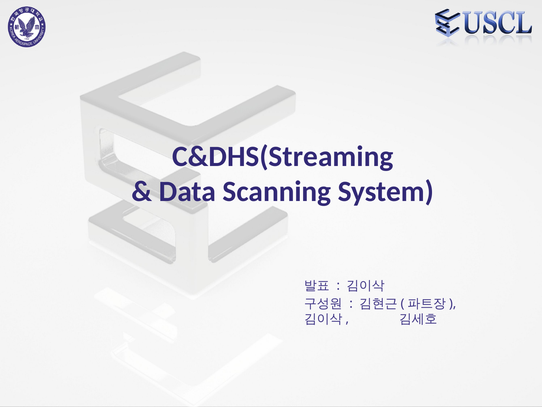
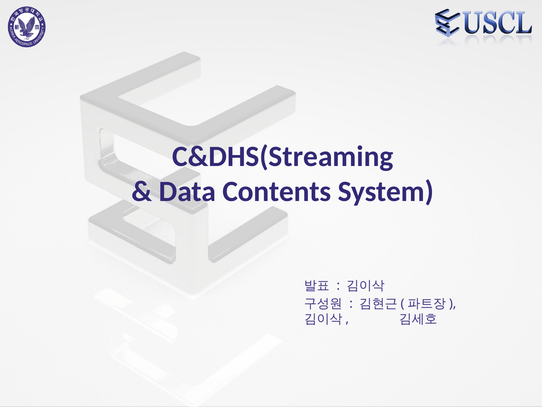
Scanning: Scanning -> Contents
